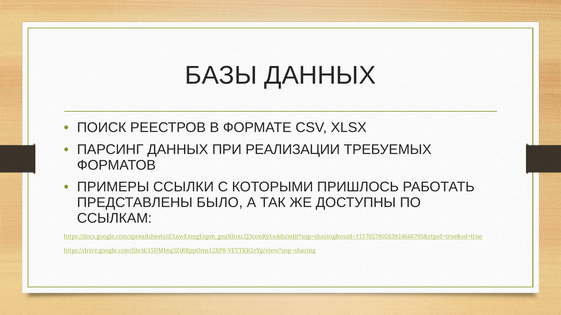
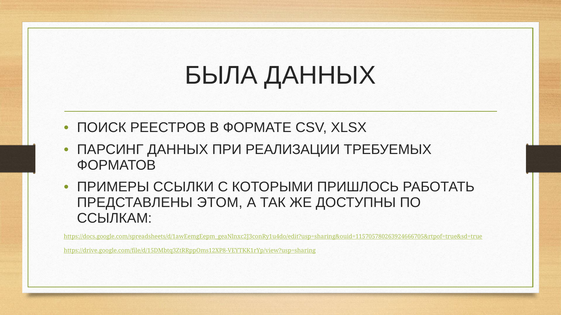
БАЗЫ: БАЗЫ -> БЫЛА
БЫЛО: БЫЛО -> ЭТОМ
